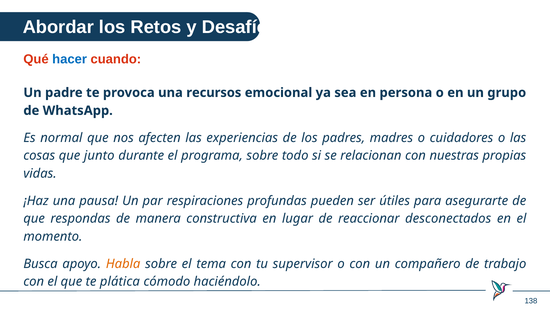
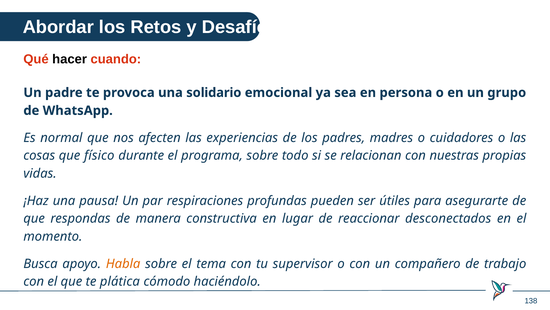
hacer colour: blue -> black
recursos: recursos -> solidario
junto: junto -> físico
